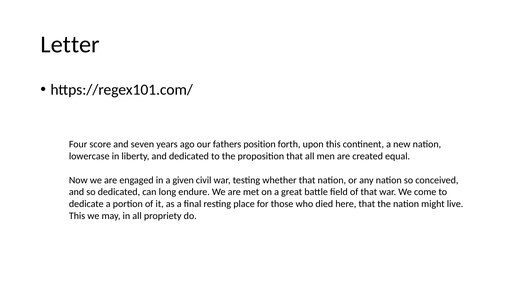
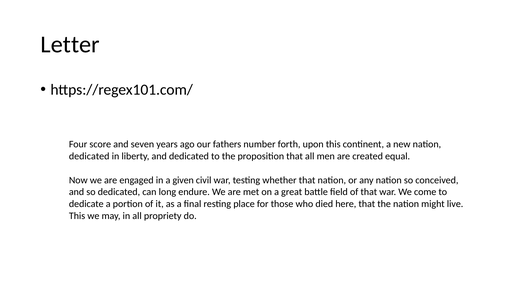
position: position -> number
lowercase at (89, 157): lowercase -> dedicated
